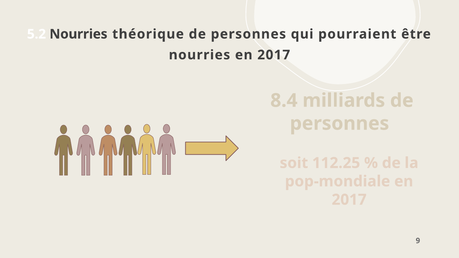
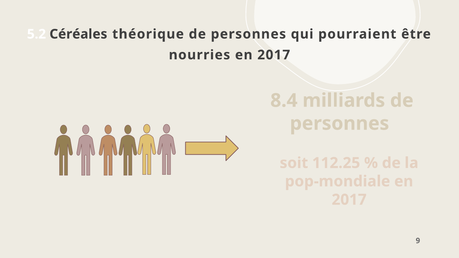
5.2 Nourries: Nourries -> Céréales
